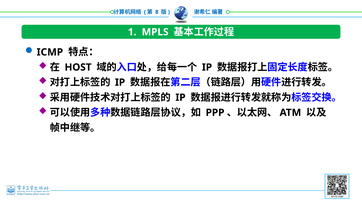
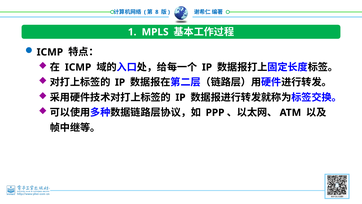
HOST at (78, 67): HOST -> ICMP
